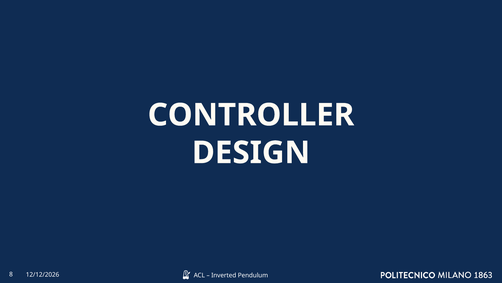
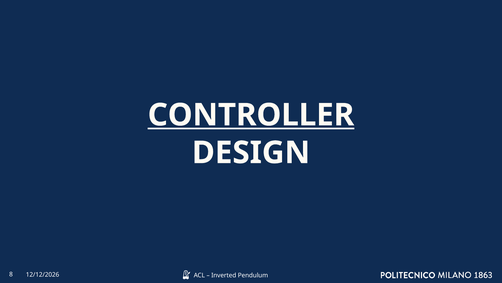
CONTROLLER underline: none -> present
